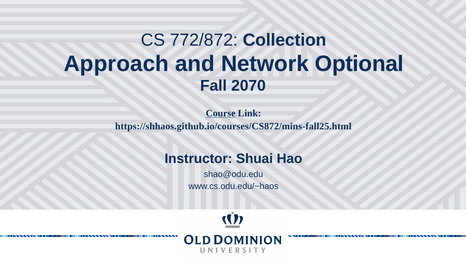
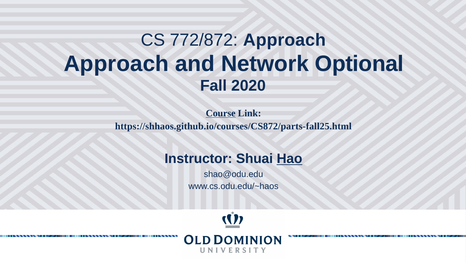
772/872 Collection: Collection -> Approach
2070: 2070 -> 2020
https://shhaos.github.io/courses/CS872/mins-fall25.html: https://shhaos.github.io/courses/CS872/mins-fall25.html -> https://shhaos.github.io/courses/CS872/parts-fall25.html
Hao underline: none -> present
